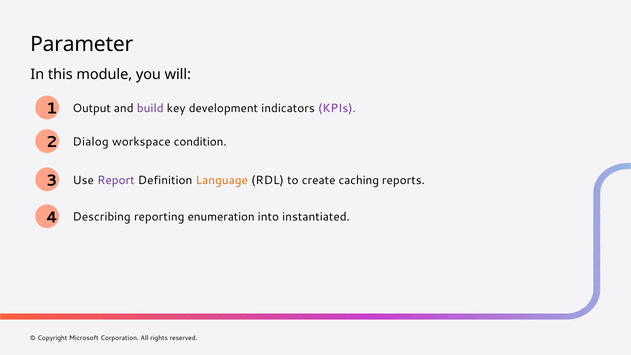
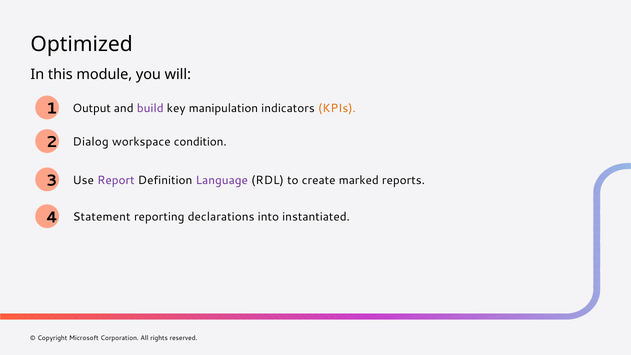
Parameter: Parameter -> Optimized
development: development -> manipulation
KPIs colour: purple -> orange
Language colour: orange -> purple
caching: caching -> marked
Describing: Describing -> Statement
enumeration: enumeration -> declarations
